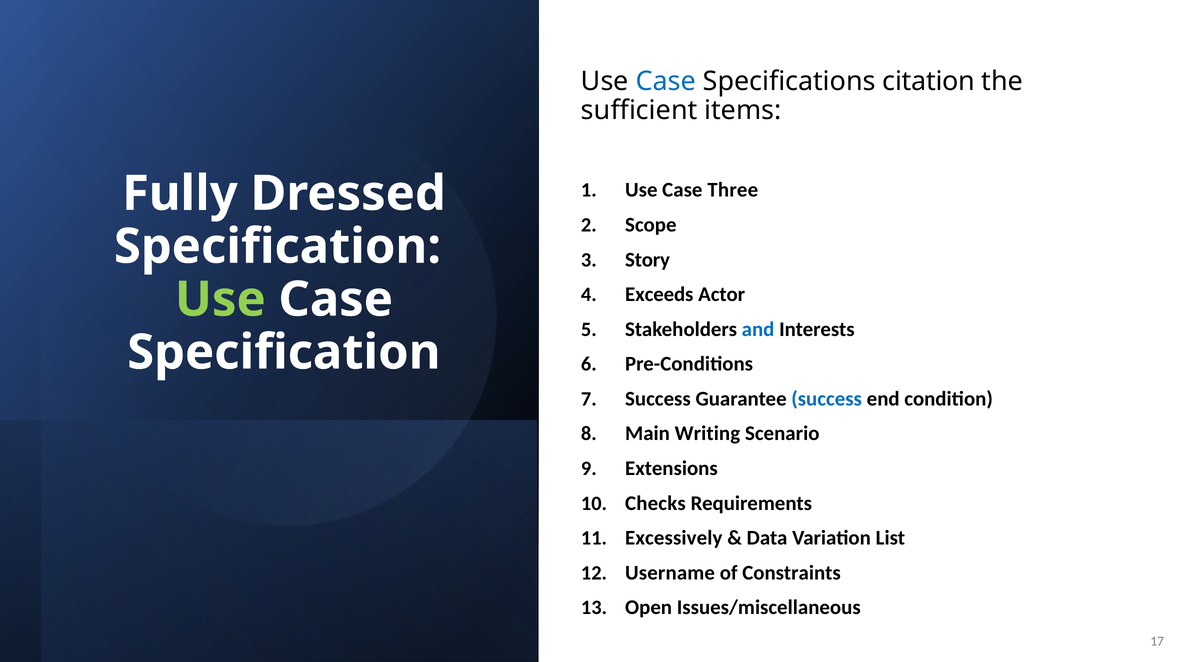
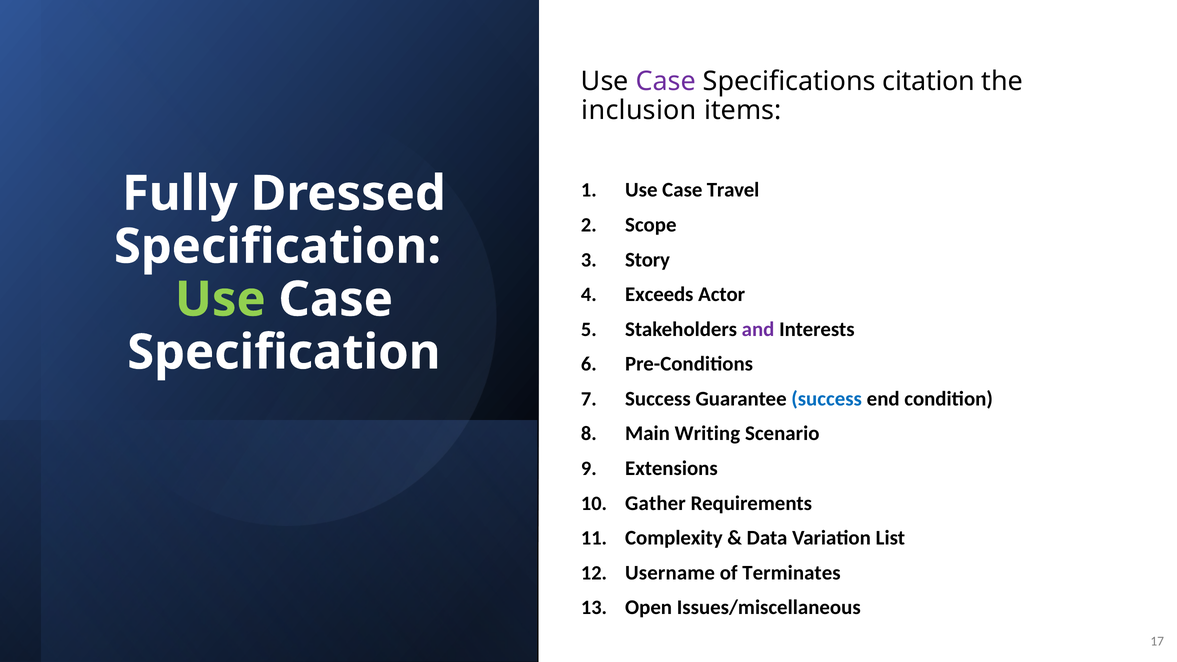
Case at (666, 81) colour: blue -> purple
sufficient: sufficient -> inclusion
Three: Three -> Travel
and colour: blue -> purple
Checks: Checks -> Gather
Excessively: Excessively -> Complexity
Constraints: Constraints -> Terminates
